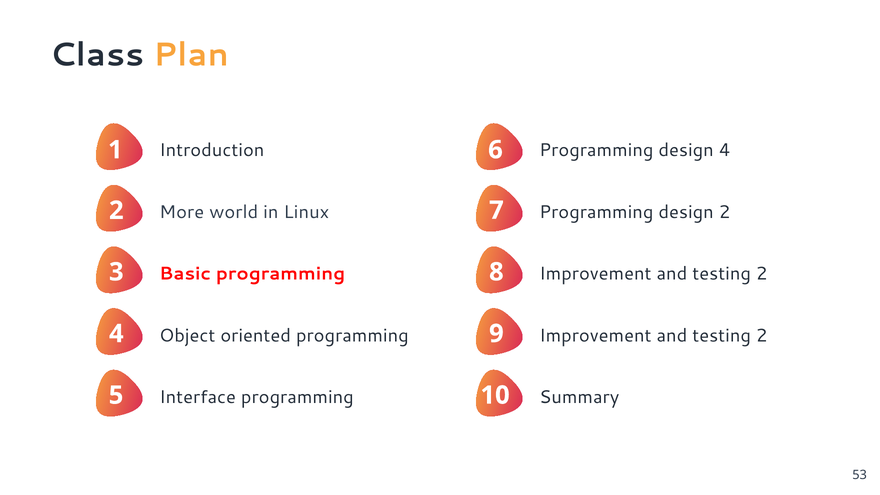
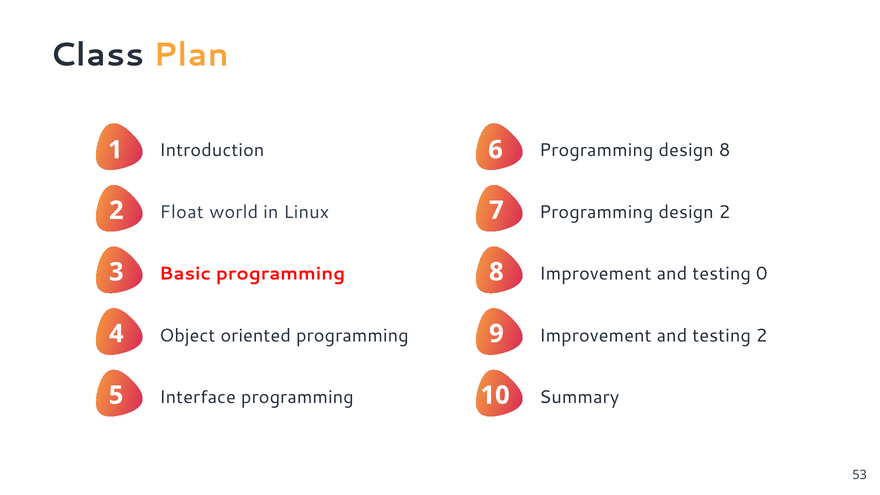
design 4: 4 -> 8
More: More -> Float
2 at (762, 274): 2 -> 0
